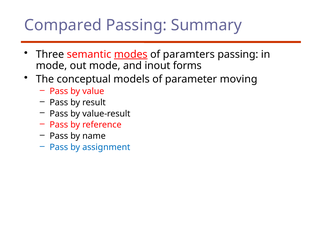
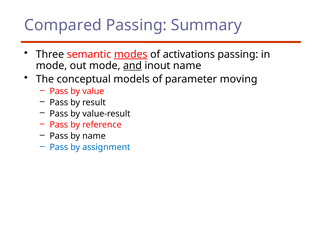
paramters: paramters -> activations
and underline: none -> present
inout forms: forms -> name
